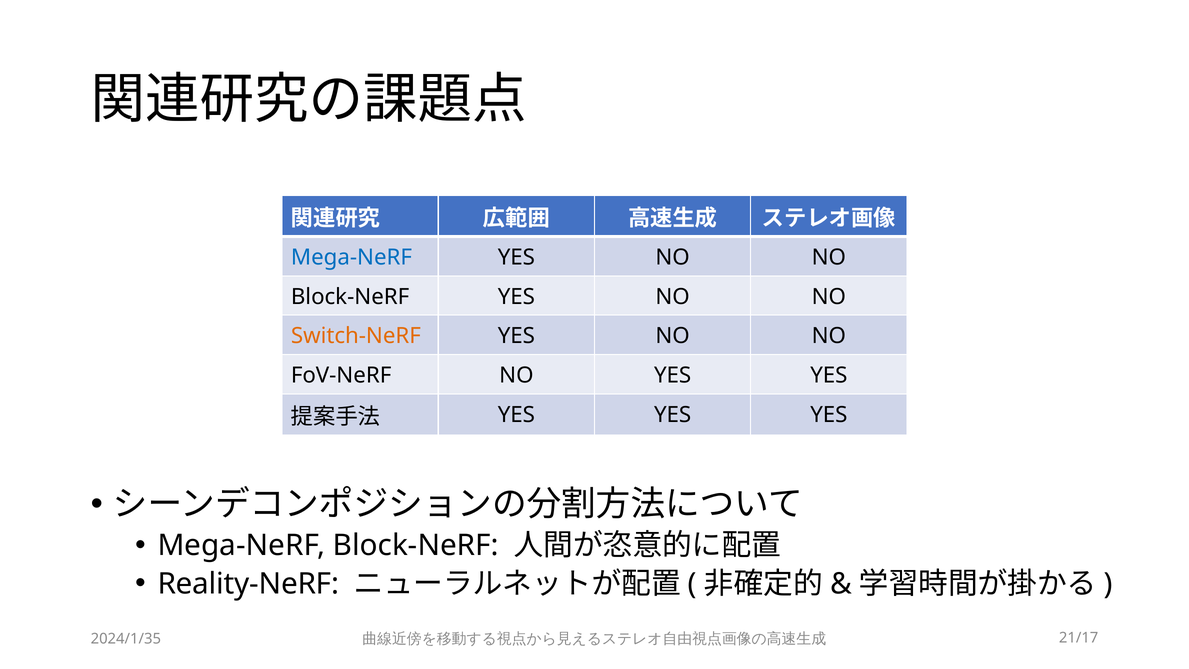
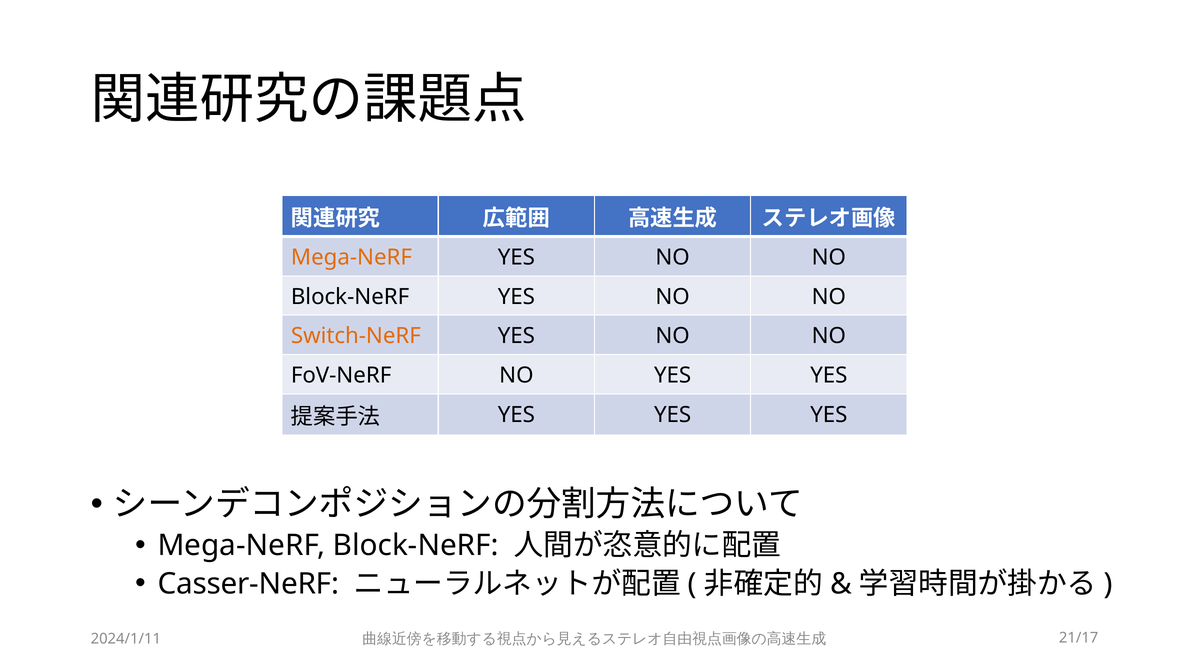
Mega-NeRF at (351, 257) colour: blue -> orange
Reality-NeRF: Reality-NeRF -> Casser-NeRF
2024/1/35: 2024/1/35 -> 2024/1/11
